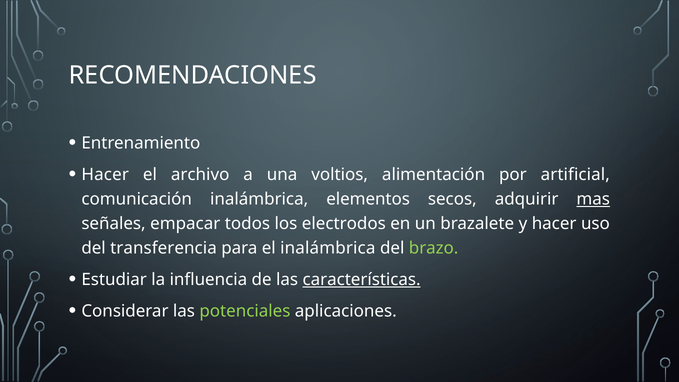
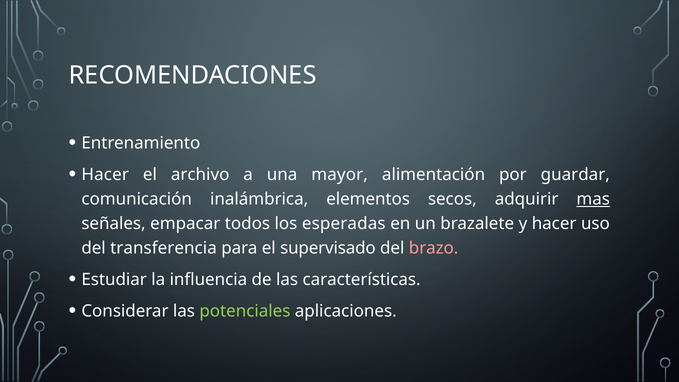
voltios: voltios -> mayor
artificial: artificial -> guardar
electrodos: electrodos -> esperadas
el inalámbrica: inalámbrica -> supervisado
brazo colour: light green -> pink
características underline: present -> none
